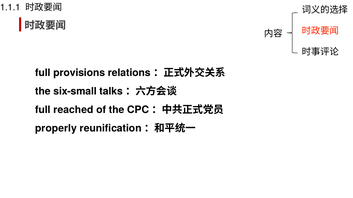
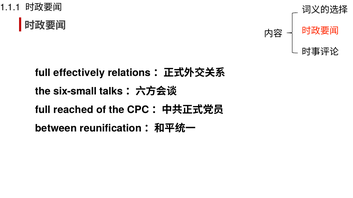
provisions: provisions -> effectively
properly: properly -> between
